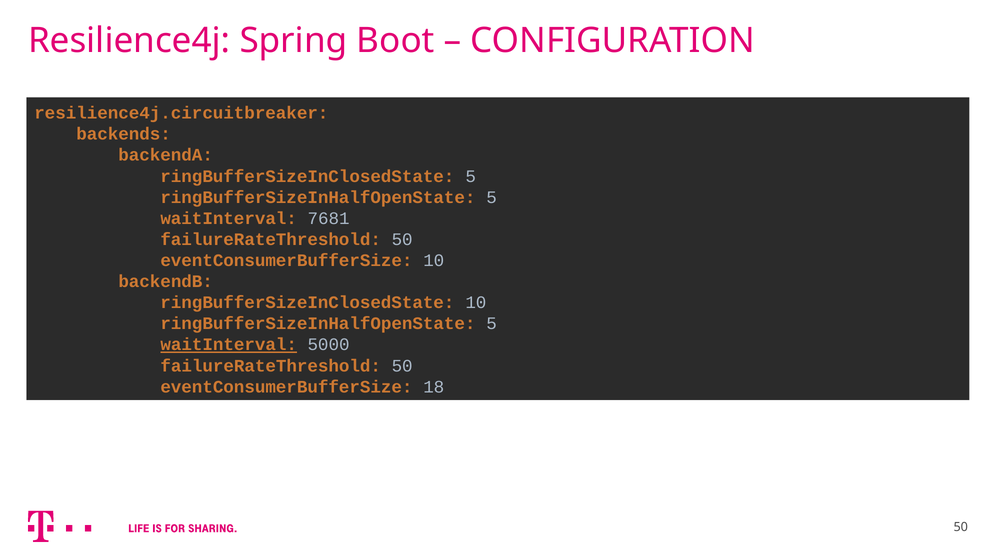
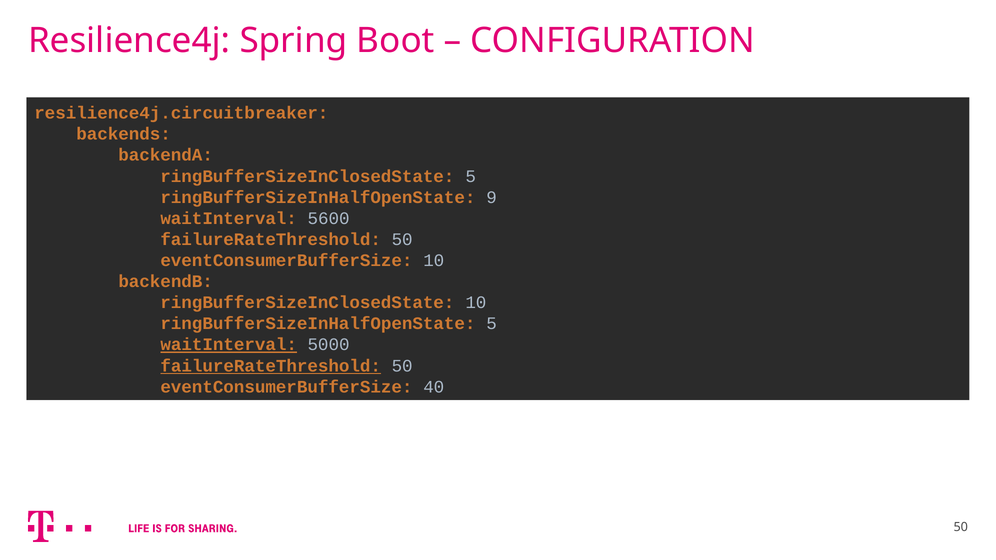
5 at (492, 197): 5 -> 9
7681: 7681 -> 5600
failureRateThreshold at (271, 366) underline: none -> present
18: 18 -> 40
